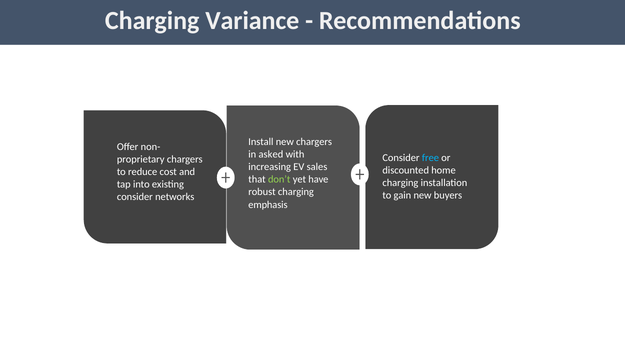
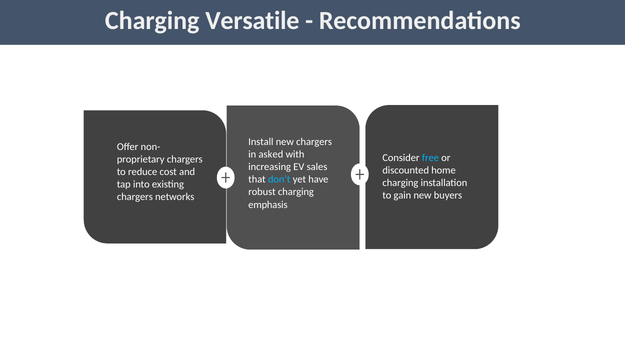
Variance: Variance -> Versatile
don’t colour: light green -> light blue
consider at (135, 196): consider -> chargers
